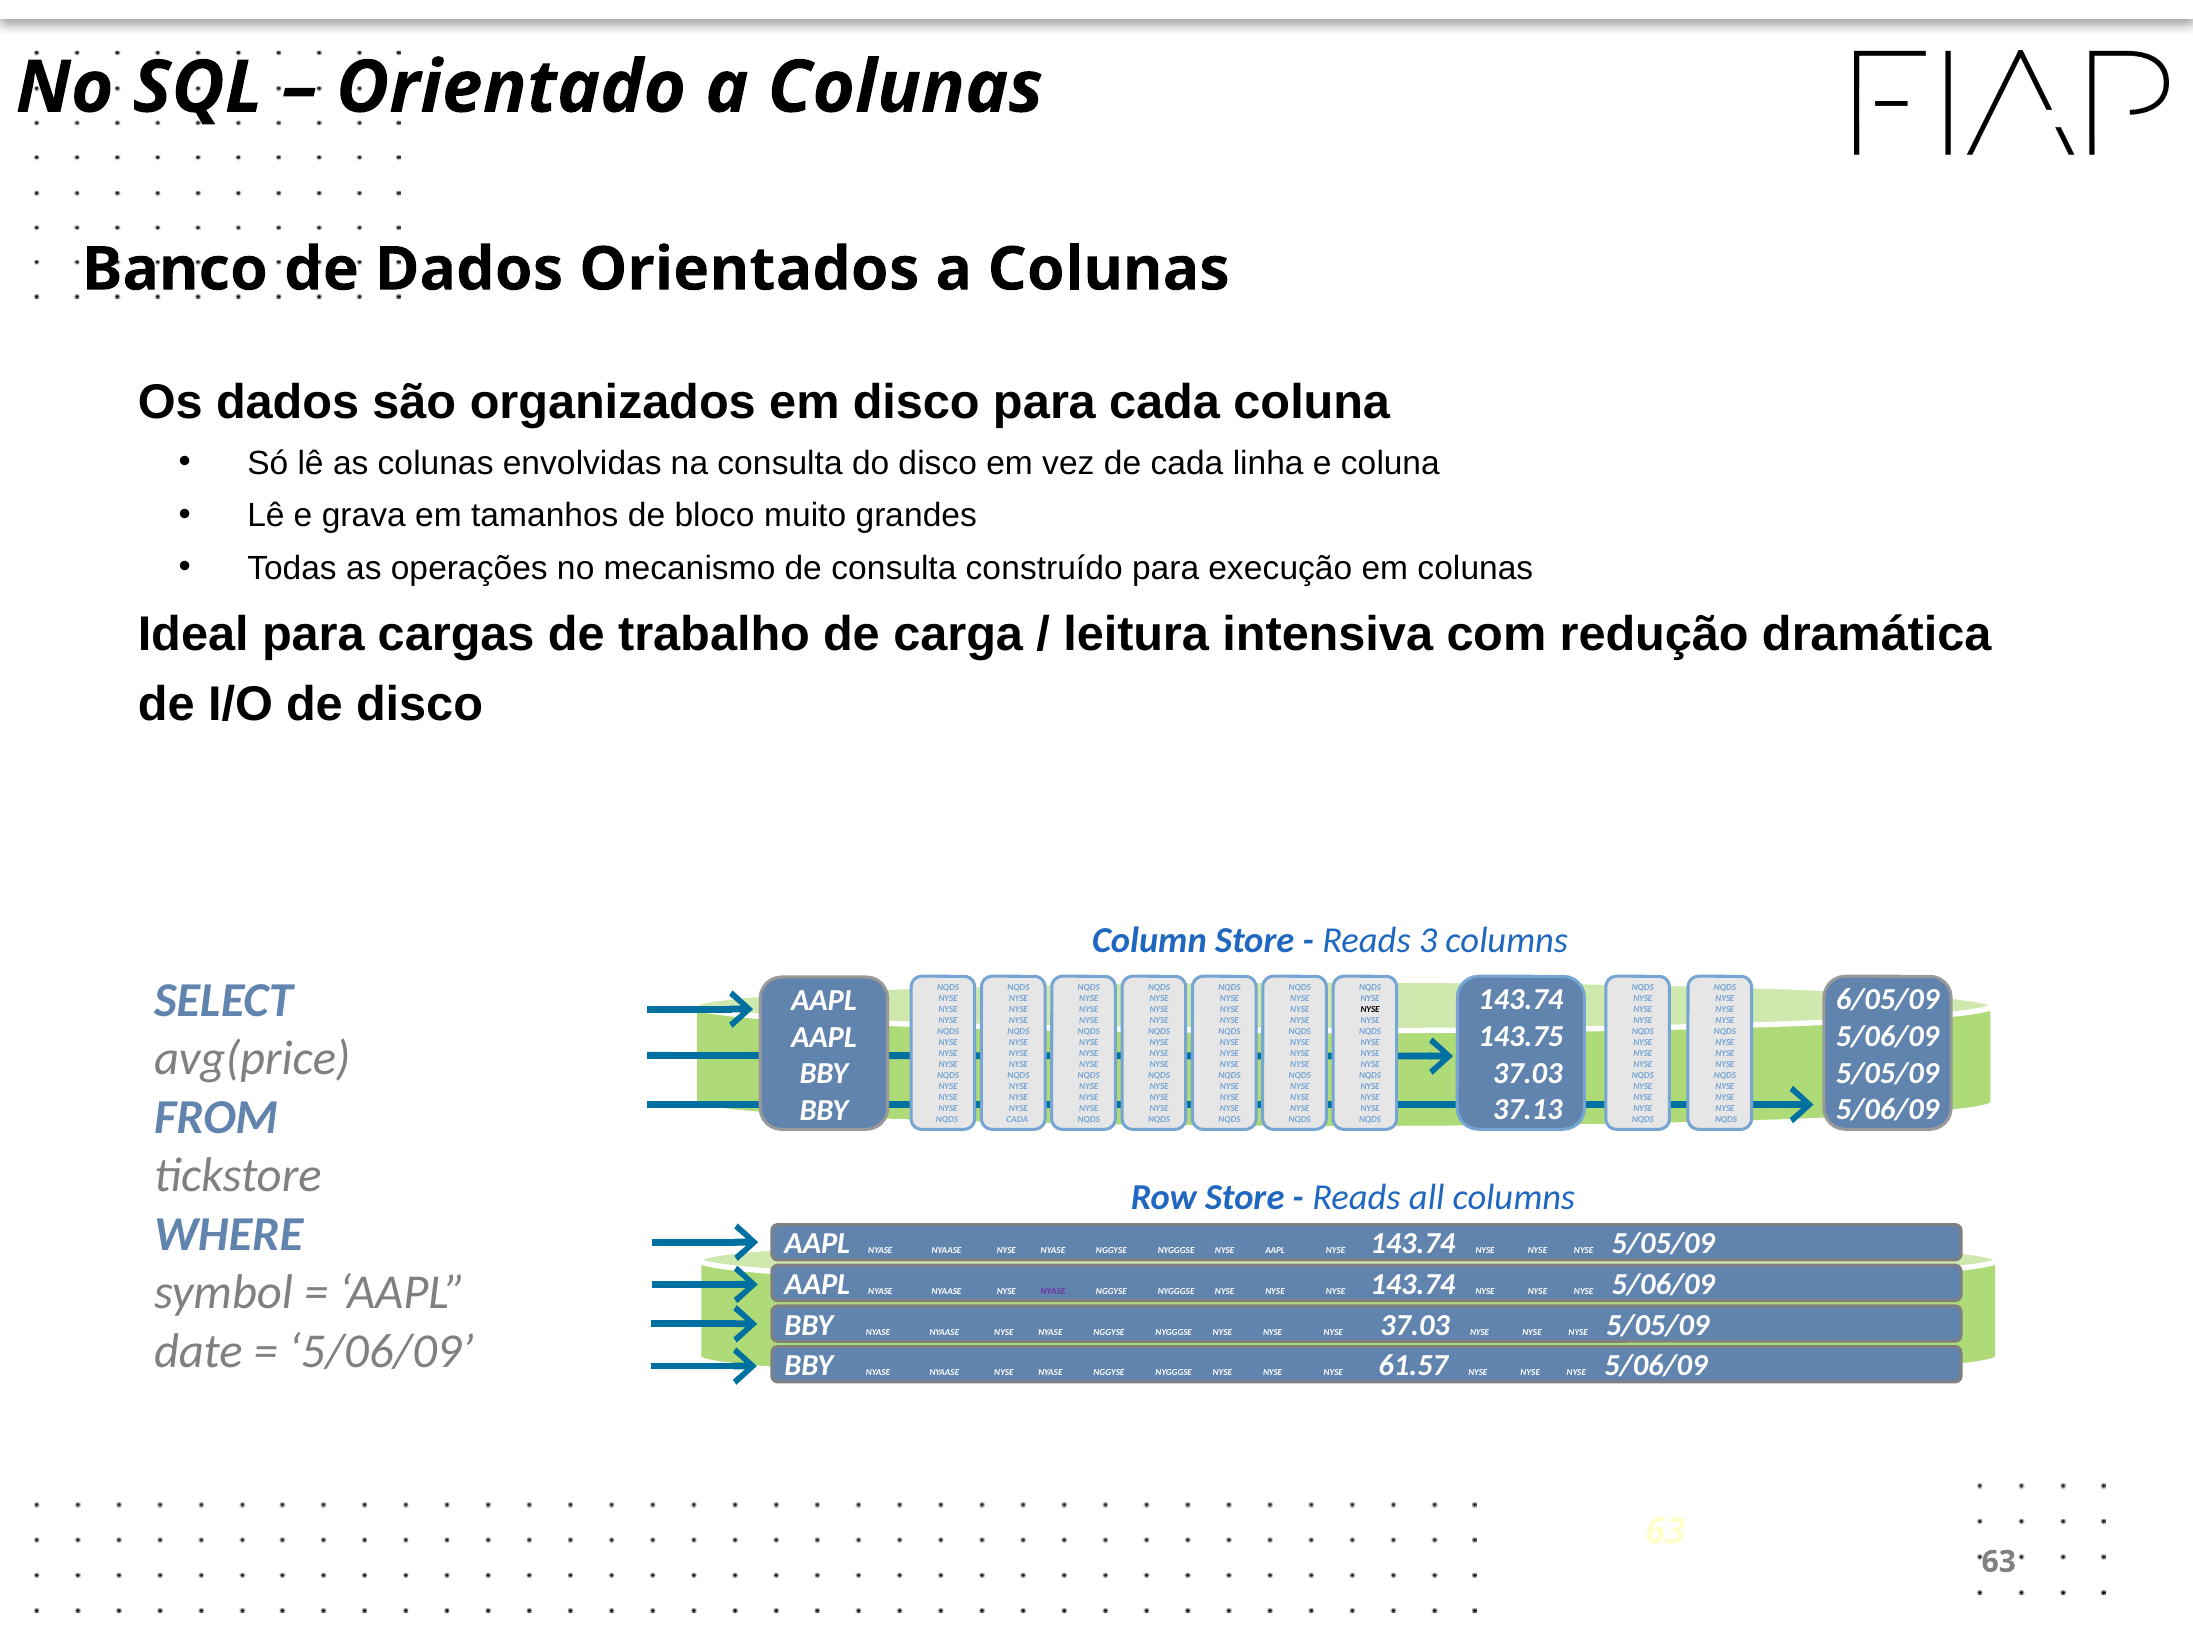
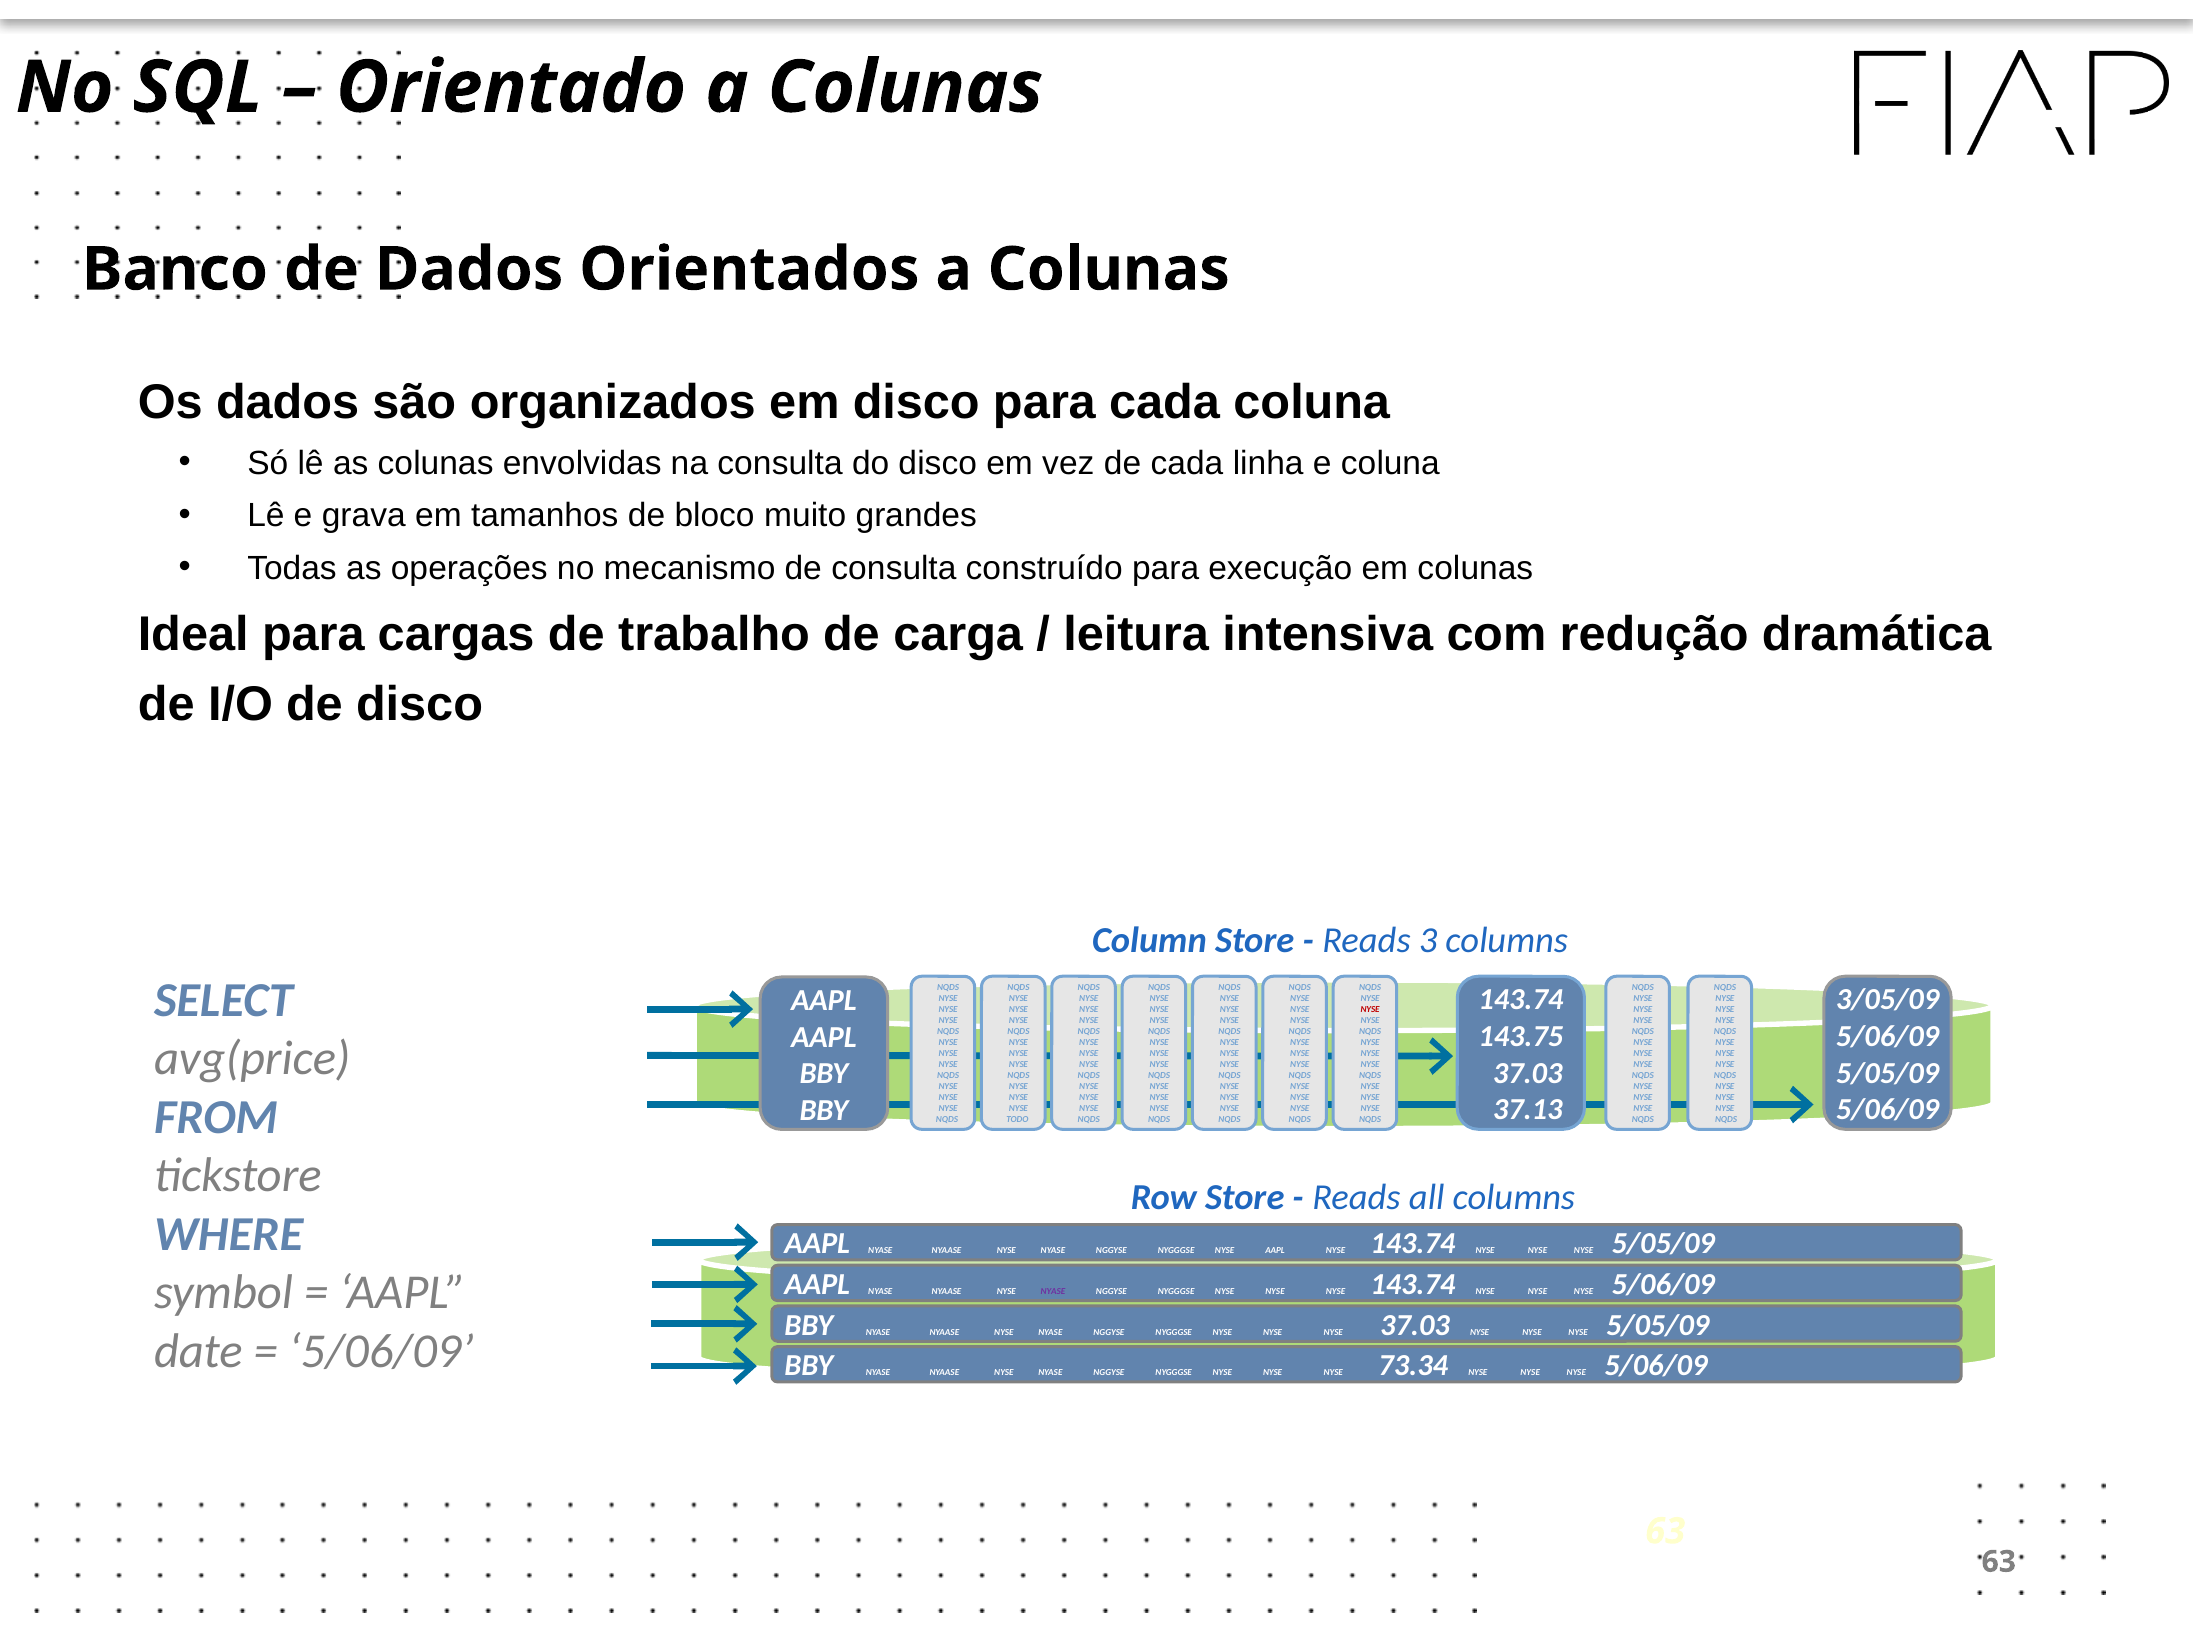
6/05/09: 6/05/09 -> 3/05/09
NYSE at (1370, 1009) colour: black -> red
CADA at (1017, 1119): CADA -> TODO
61.57: 61.57 -> 73.34
